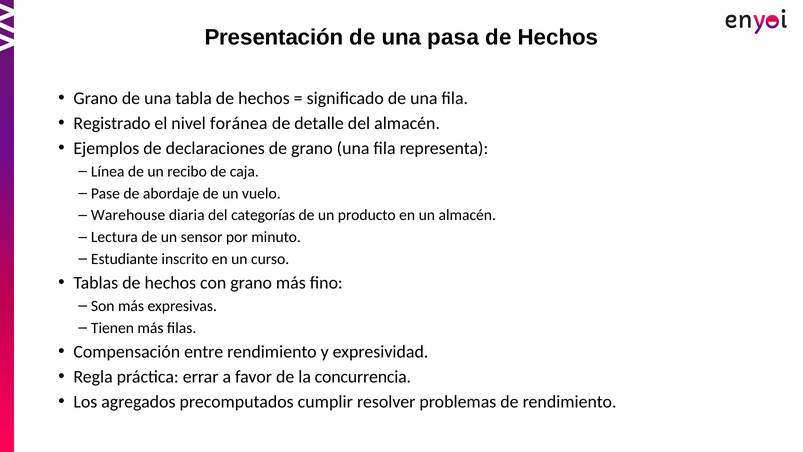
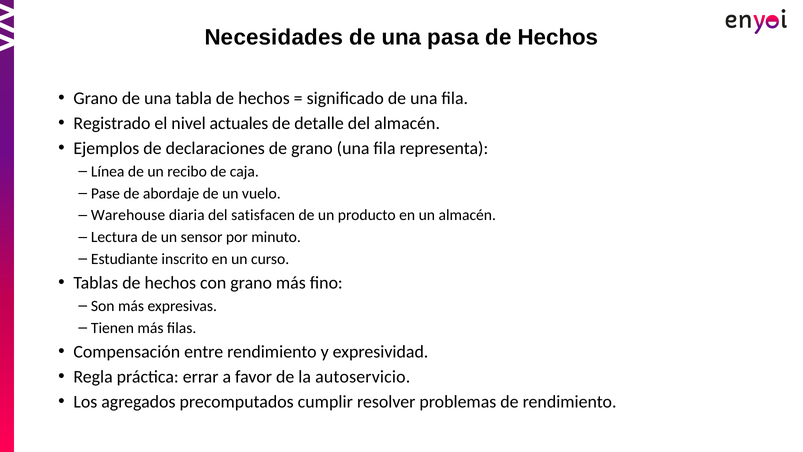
Presentación: Presentación -> Necesidades
foránea: foránea -> actuales
categorías: categorías -> satisfacen
concurrencia: concurrencia -> autoservicio
